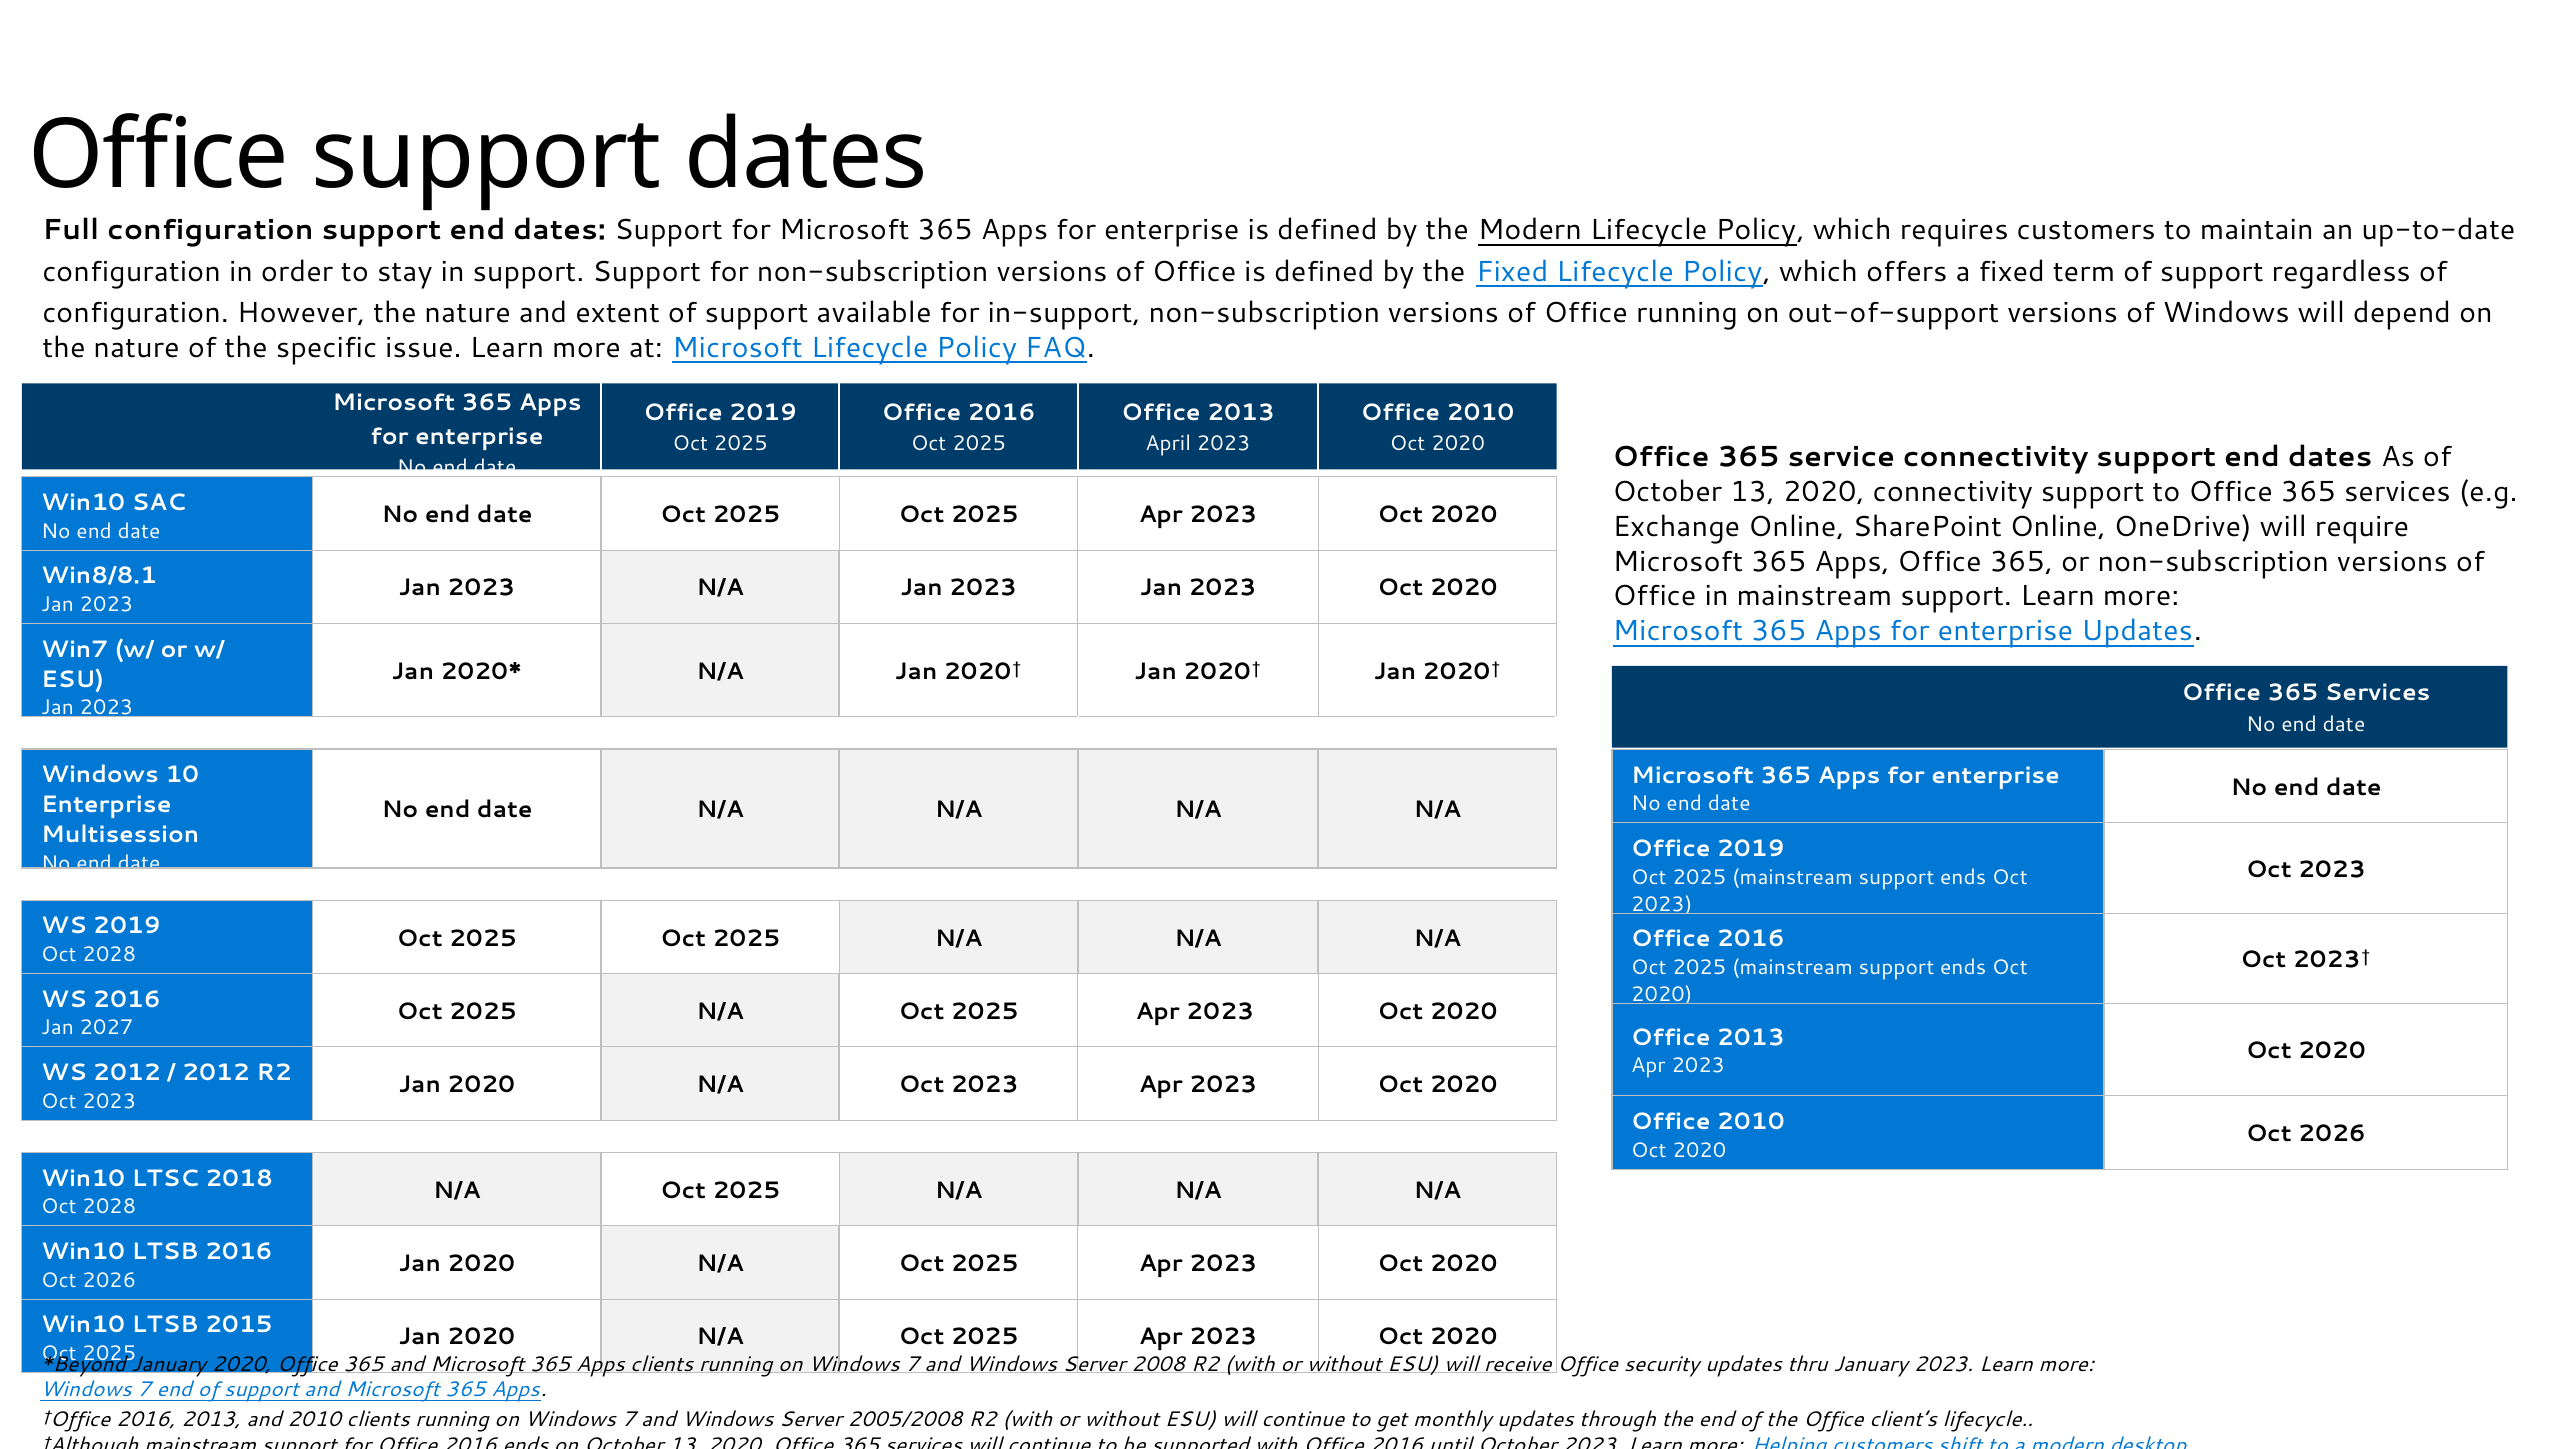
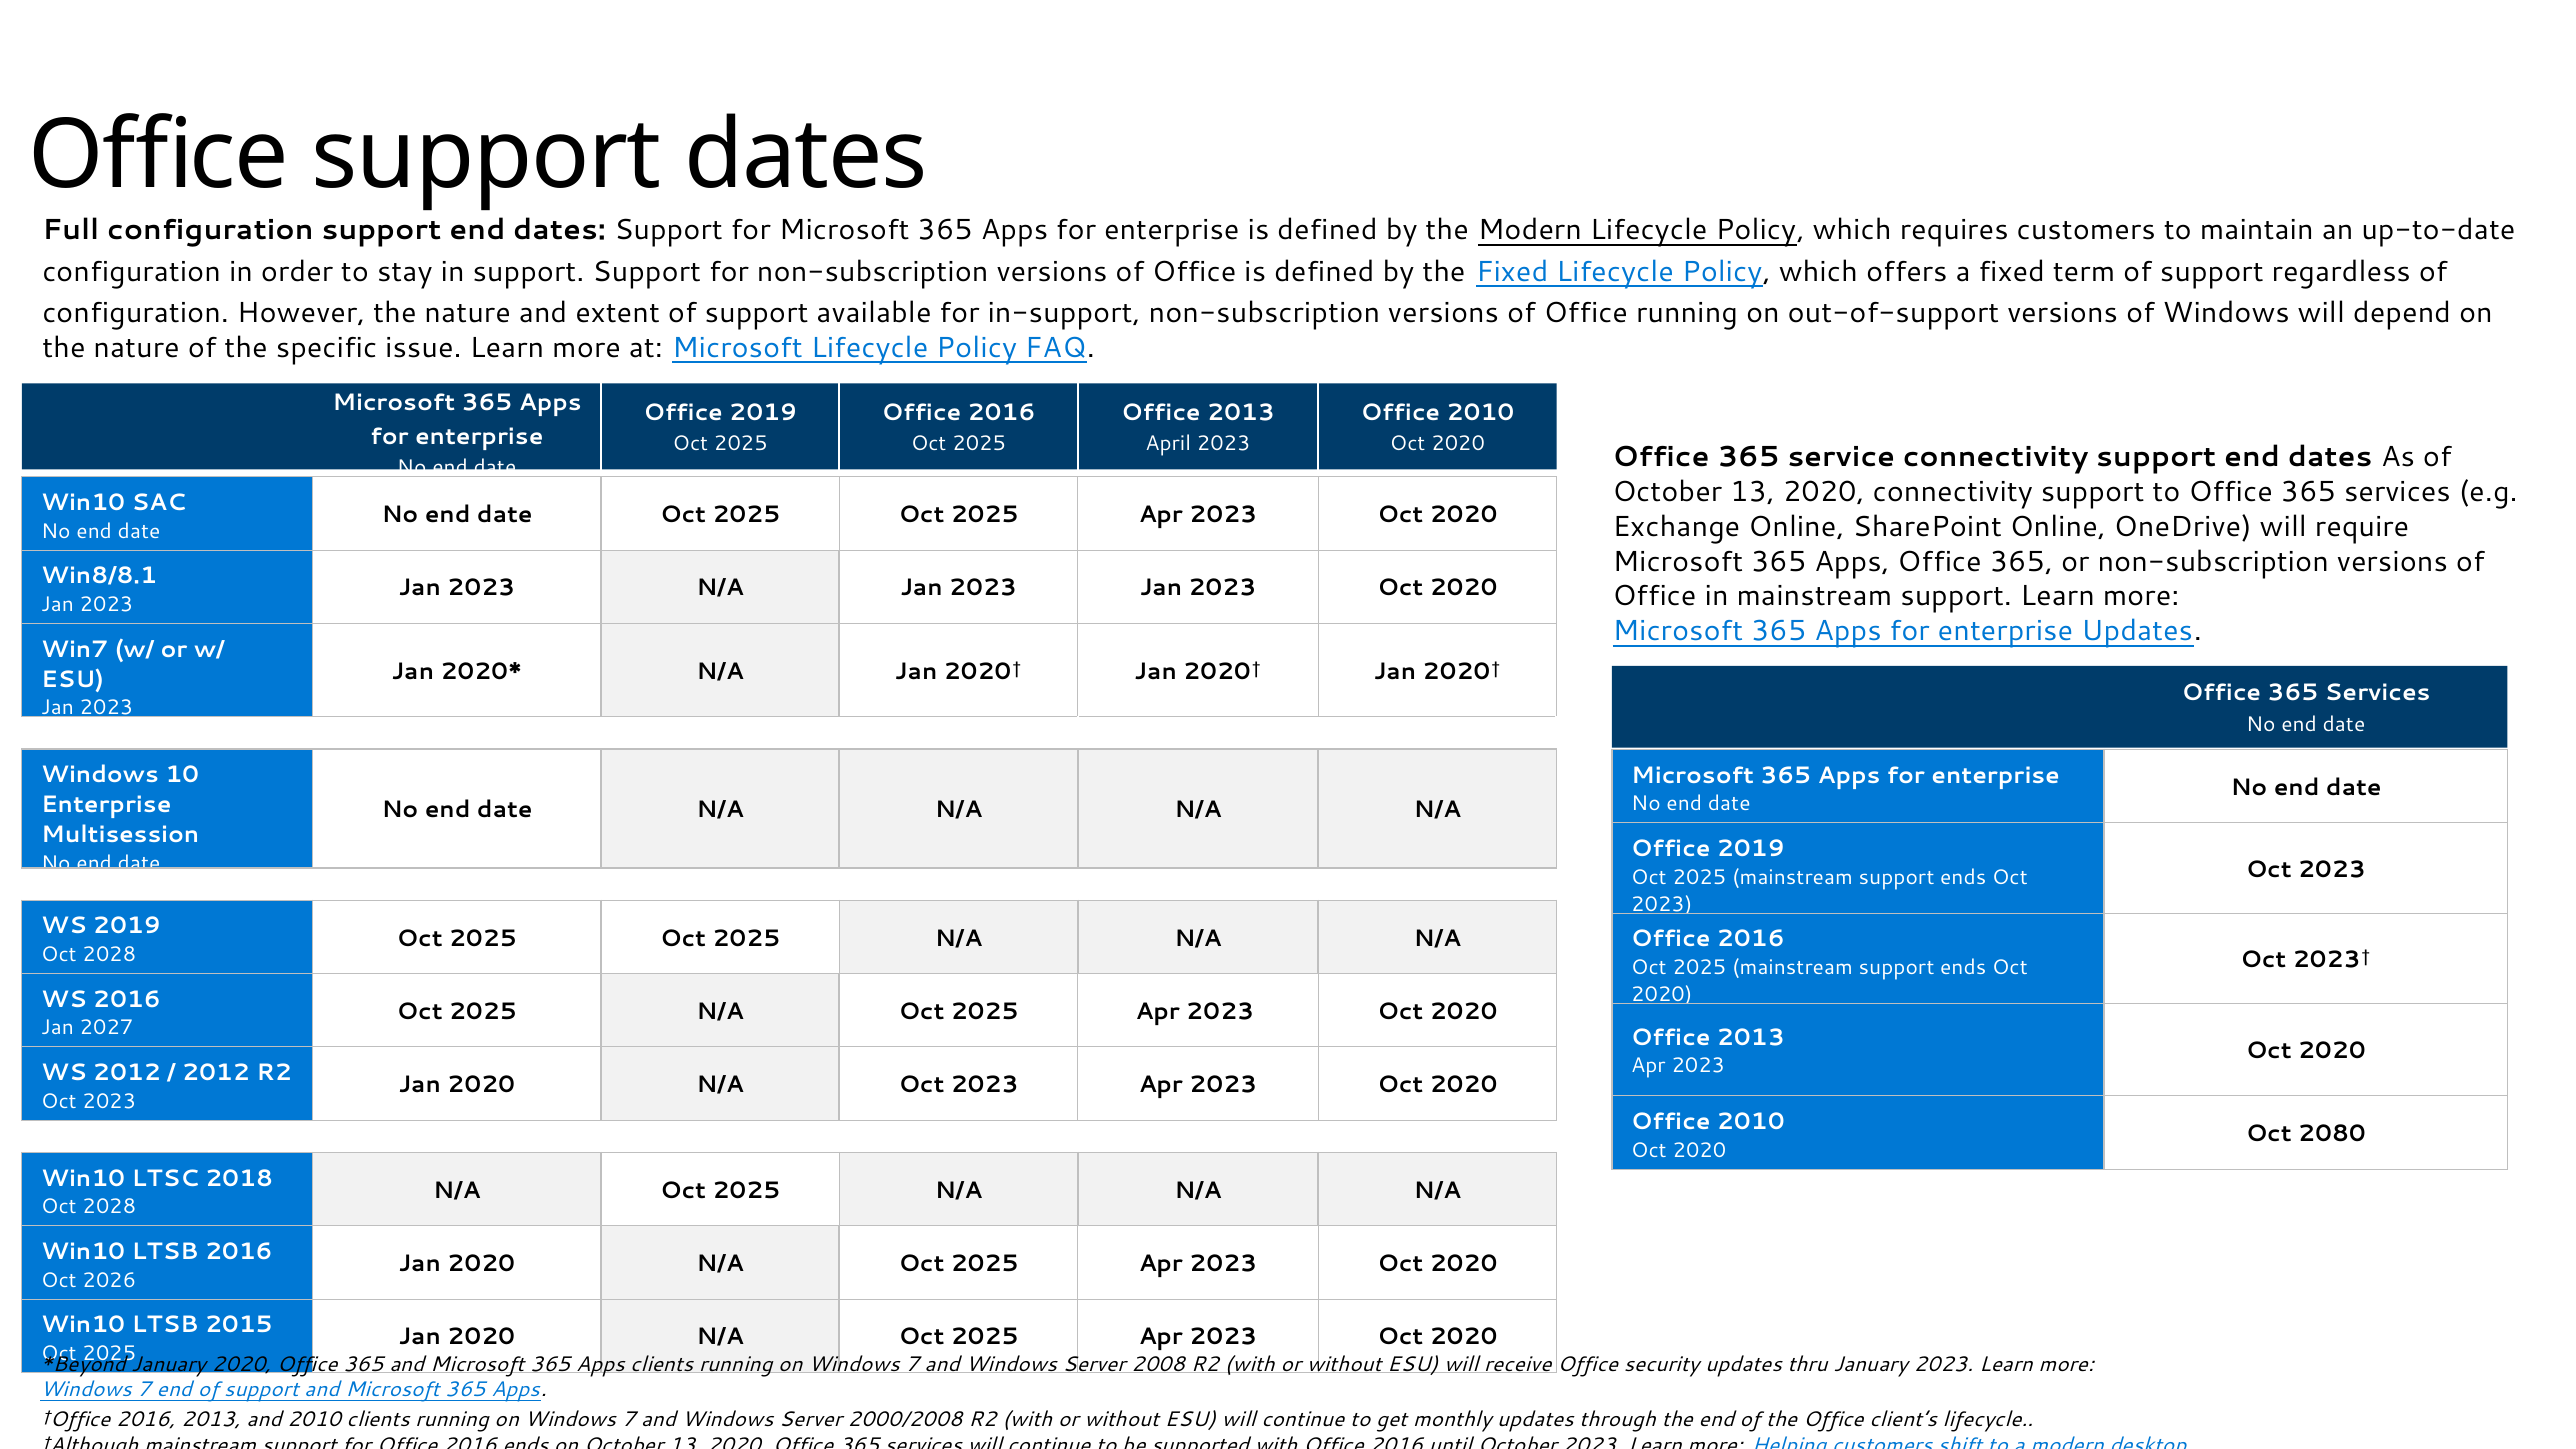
2026 at (2332, 1134): 2026 -> 2080
2005/2008: 2005/2008 -> 2000/2008
